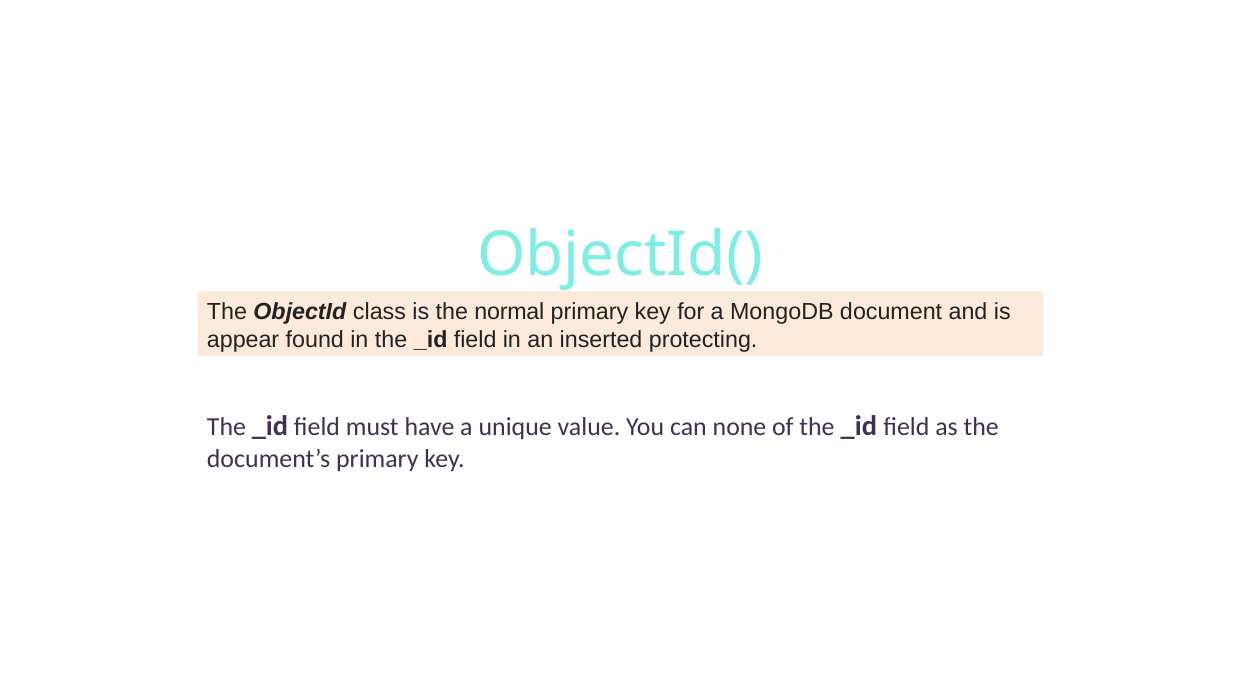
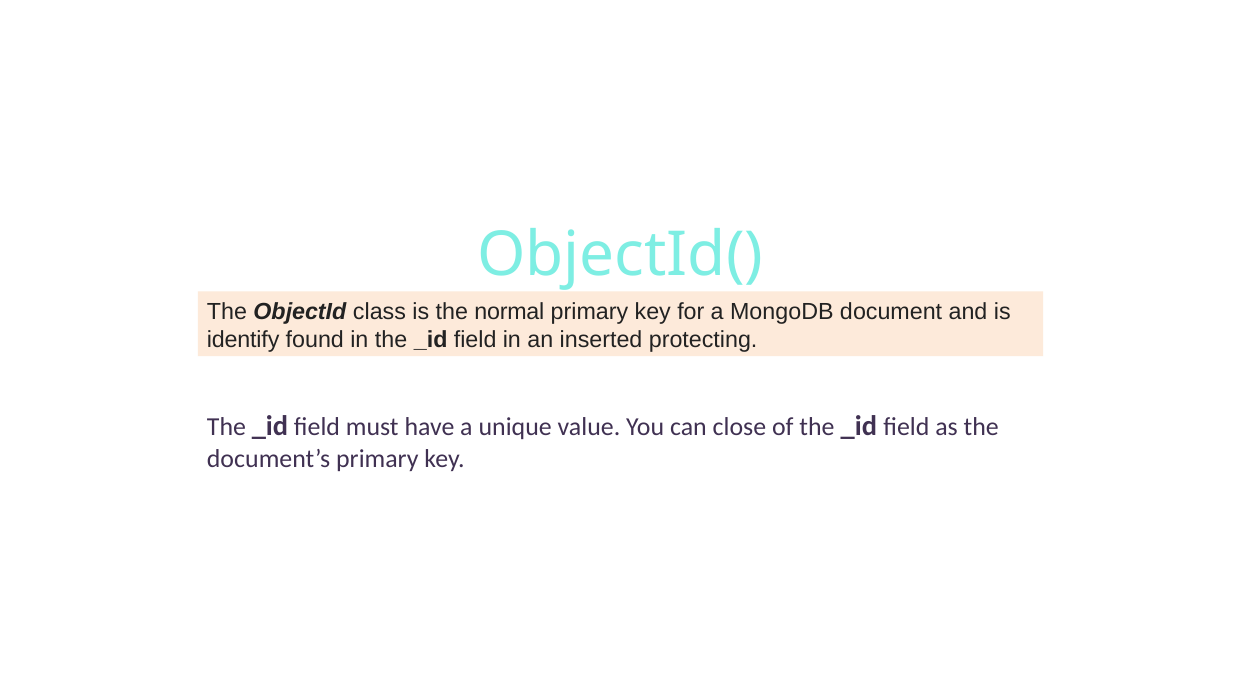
appear: appear -> identify
none: none -> close
